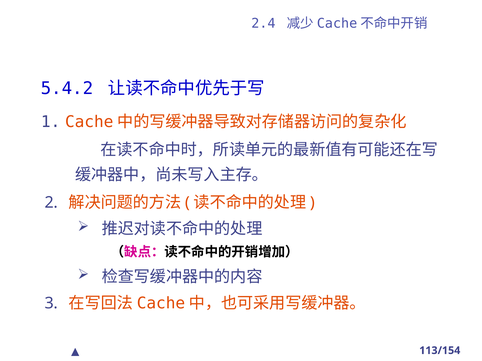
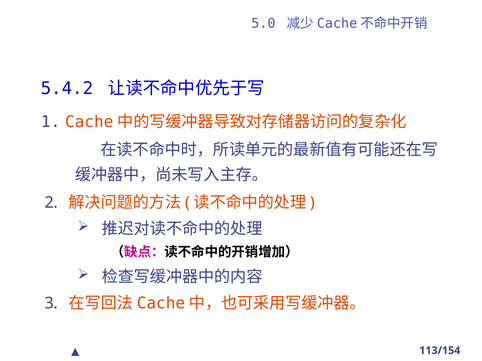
2.4: 2.4 -> 5.0
